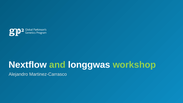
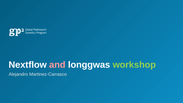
and colour: light green -> pink
